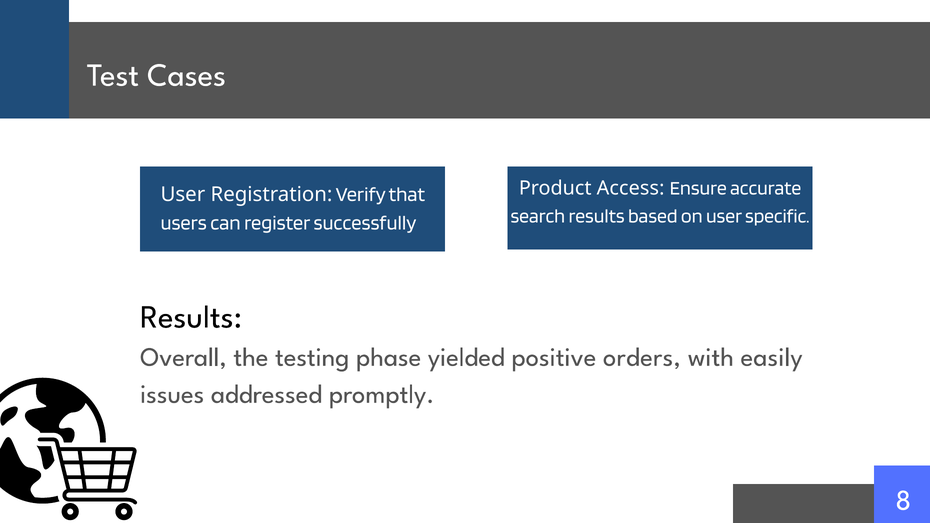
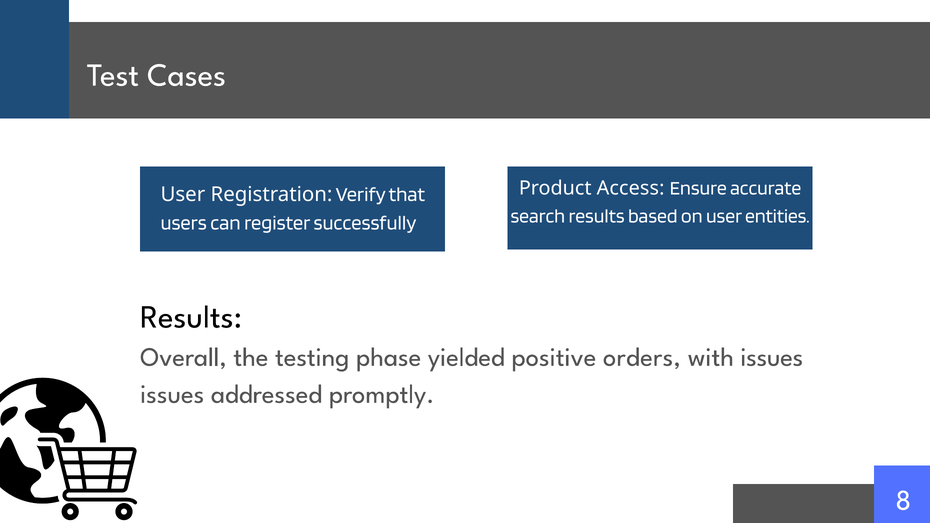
specific: specific -> entities
with easily: easily -> issues
